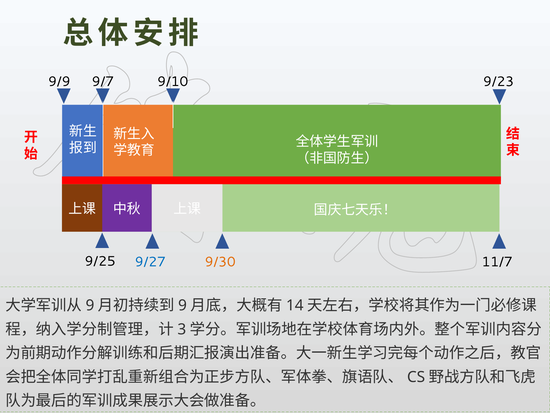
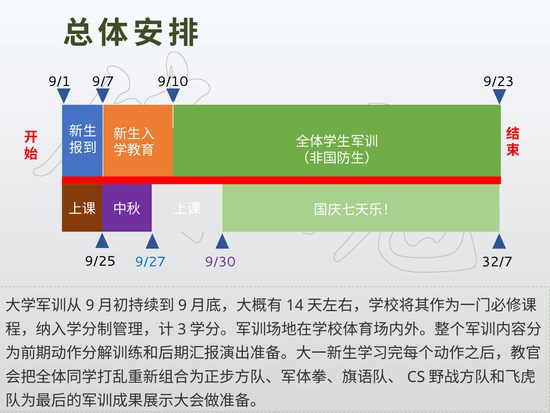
9/9: 9/9 -> 9/1
9/30 colour: orange -> purple
11/7: 11/7 -> 32/7
